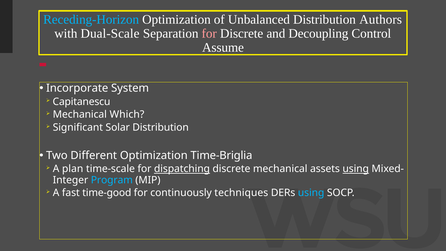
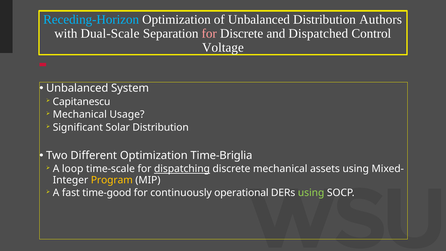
Decoupling: Decoupling -> Dispatched
Assume: Assume -> Voltage
Incorporate at (77, 88): Incorporate -> Unbalanced
Which: Which -> Usage
plan: plan -> loop
using at (356, 169) underline: present -> none
Program colour: light blue -> yellow
techniques: techniques -> operational
using at (311, 193) colour: light blue -> light green
